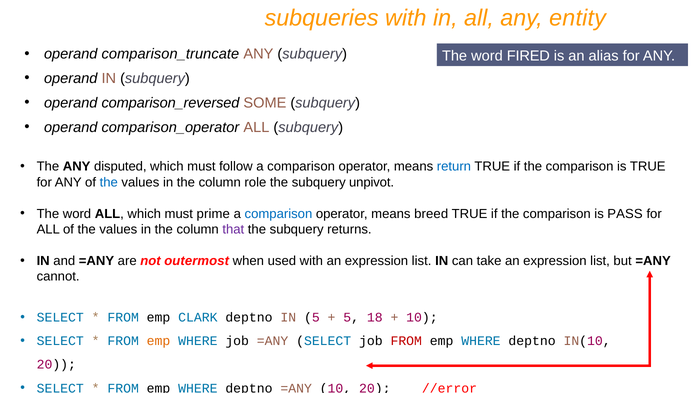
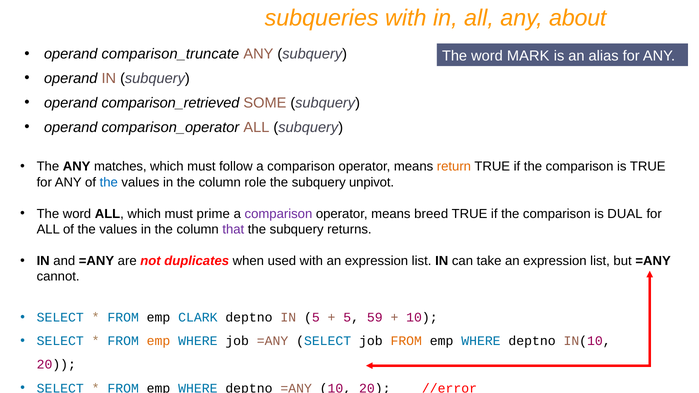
entity: entity -> about
FIRED: FIRED -> MARK
comparison_reversed: comparison_reversed -> comparison_retrieved
disputed: disputed -> matches
return colour: blue -> orange
comparison at (278, 214) colour: blue -> purple
PASS: PASS -> DUAL
outermost: outermost -> duplicates
18: 18 -> 59
FROM at (406, 341) colour: red -> orange
